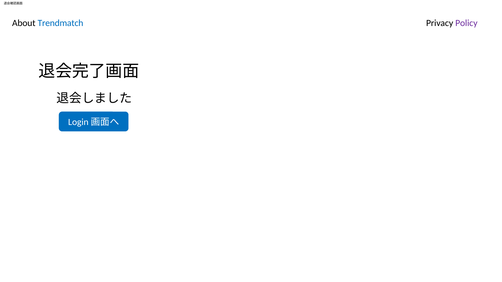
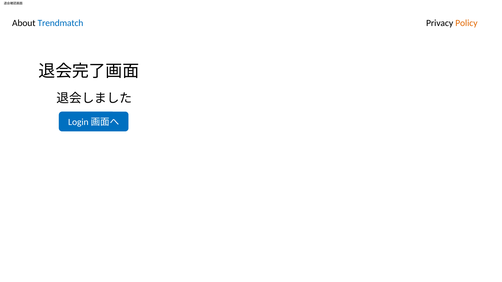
Policy colour: purple -> orange
